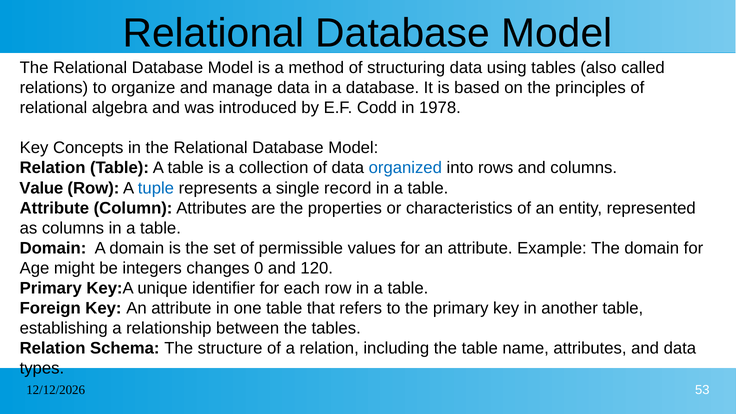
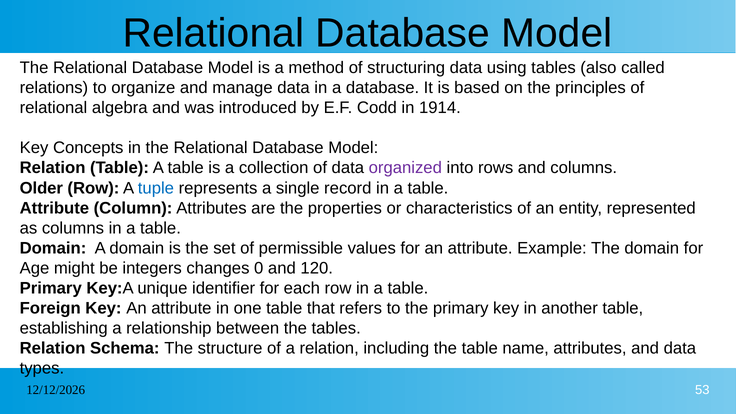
1978: 1978 -> 1914
organized colour: blue -> purple
Value: Value -> Older
